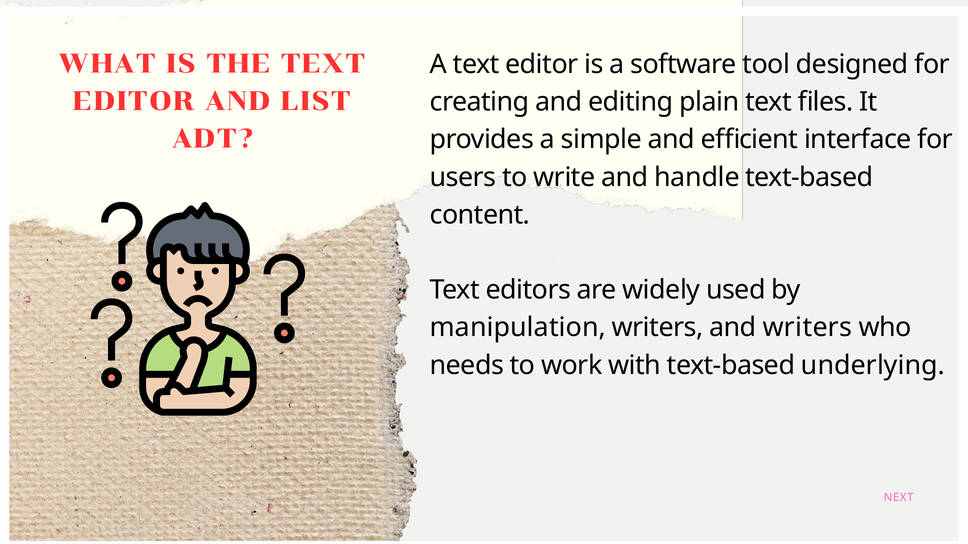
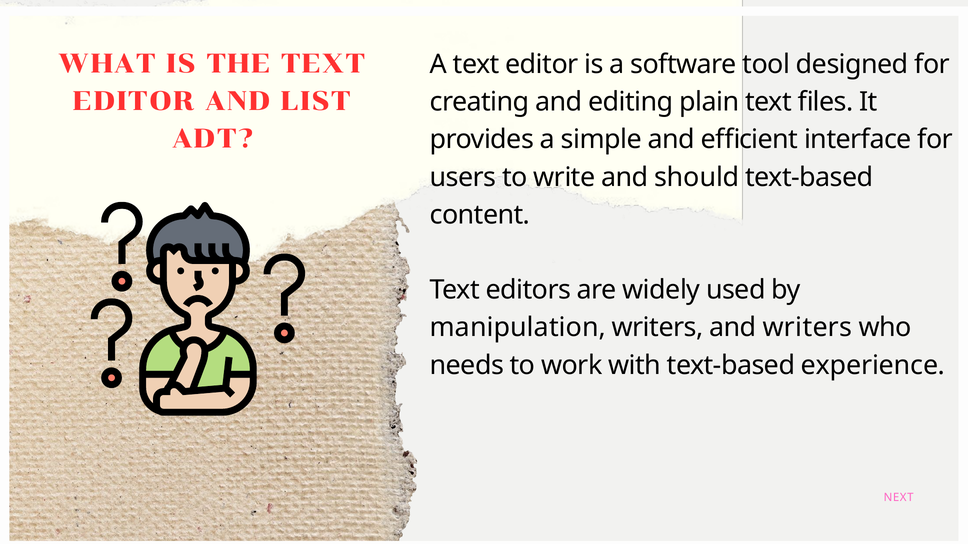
handle: handle -> should
underlying: underlying -> experience
